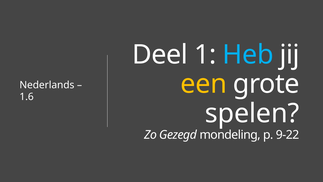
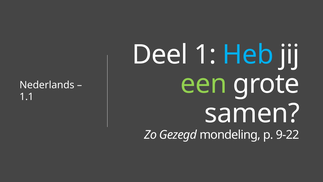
een colour: yellow -> light green
1.6: 1.6 -> 1.1
spelen: spelen -> samen
